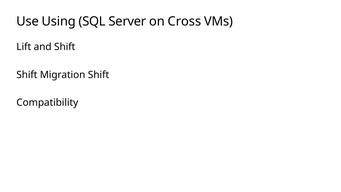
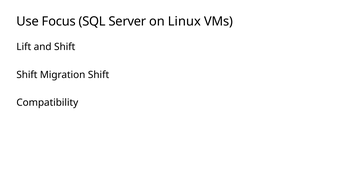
Using: Using -> Focus
Cross: Cross -> Linux
